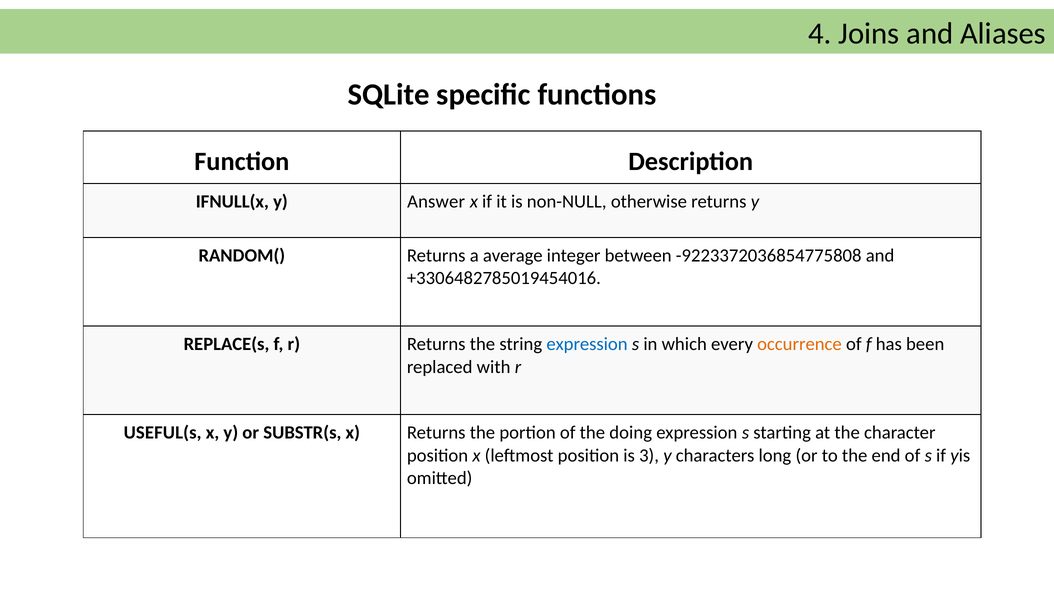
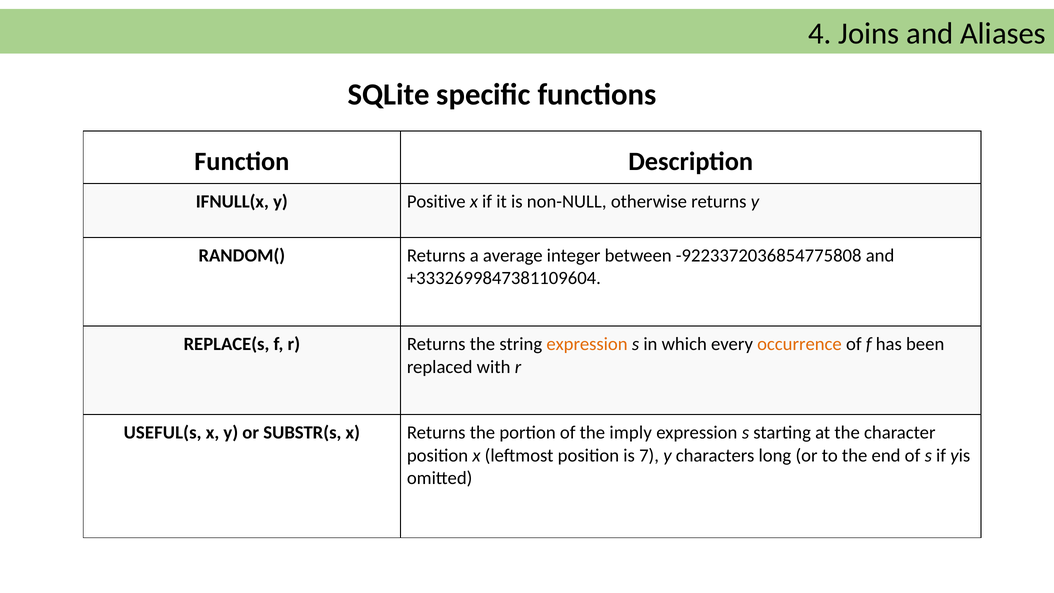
Answer: Answer -> Positive
+3306482785019454016: +3306482785019454016 -> +3332699847381109604
expression at (587, 344) colour: blue -> orange
doing: doing -> imply
3: 3 -> 7
